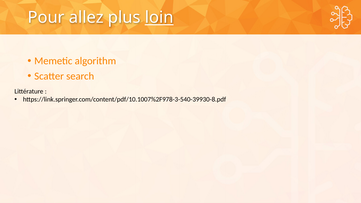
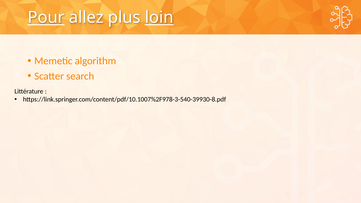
Pour underline: none -> present
